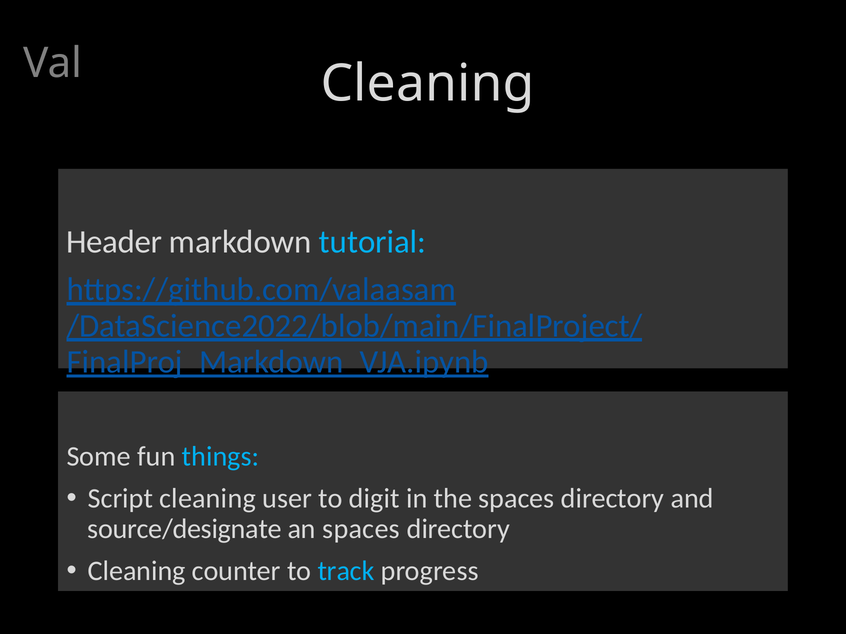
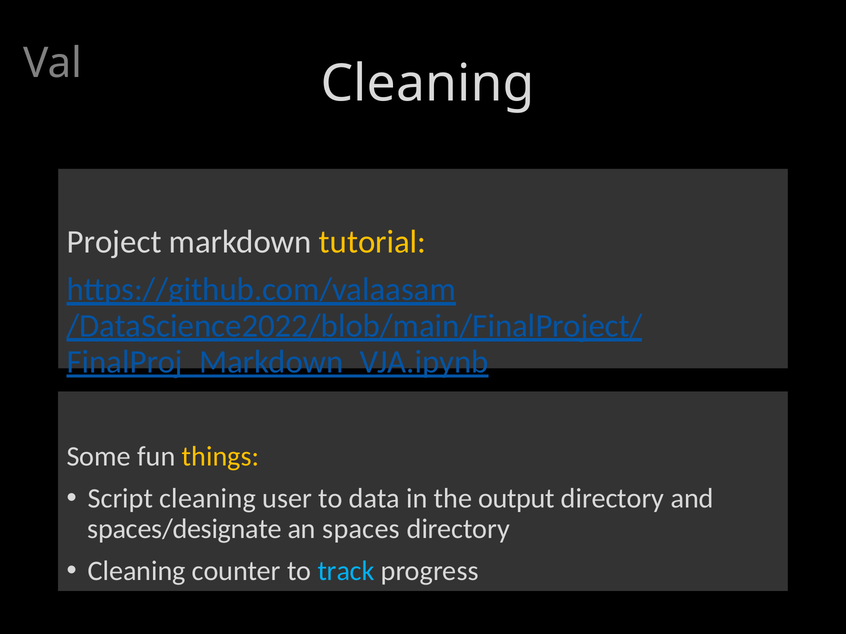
Header: Header -> Project
tutorial colour: light blue -> yellow
things colour: light blue -> yellow
digit: digit -> data
the spaces: spaces -> output
source/designate: source/designate -> spaces/designate
